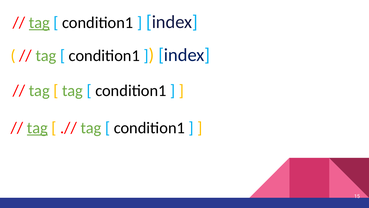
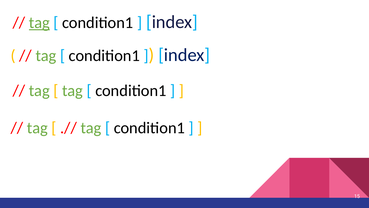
tag at (37, 128) underline: present -> none
